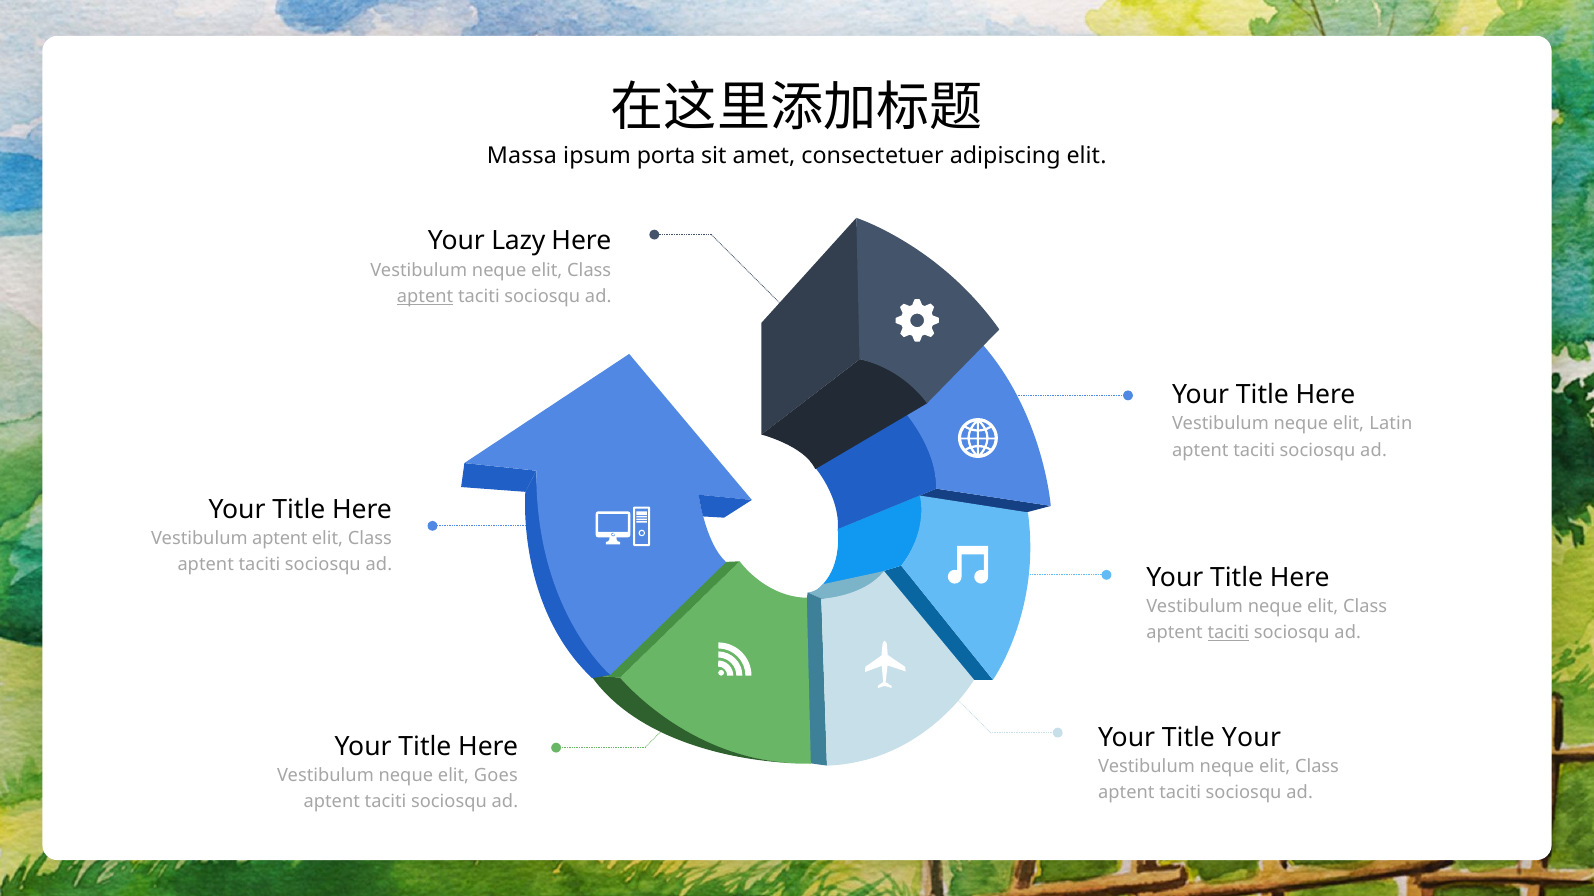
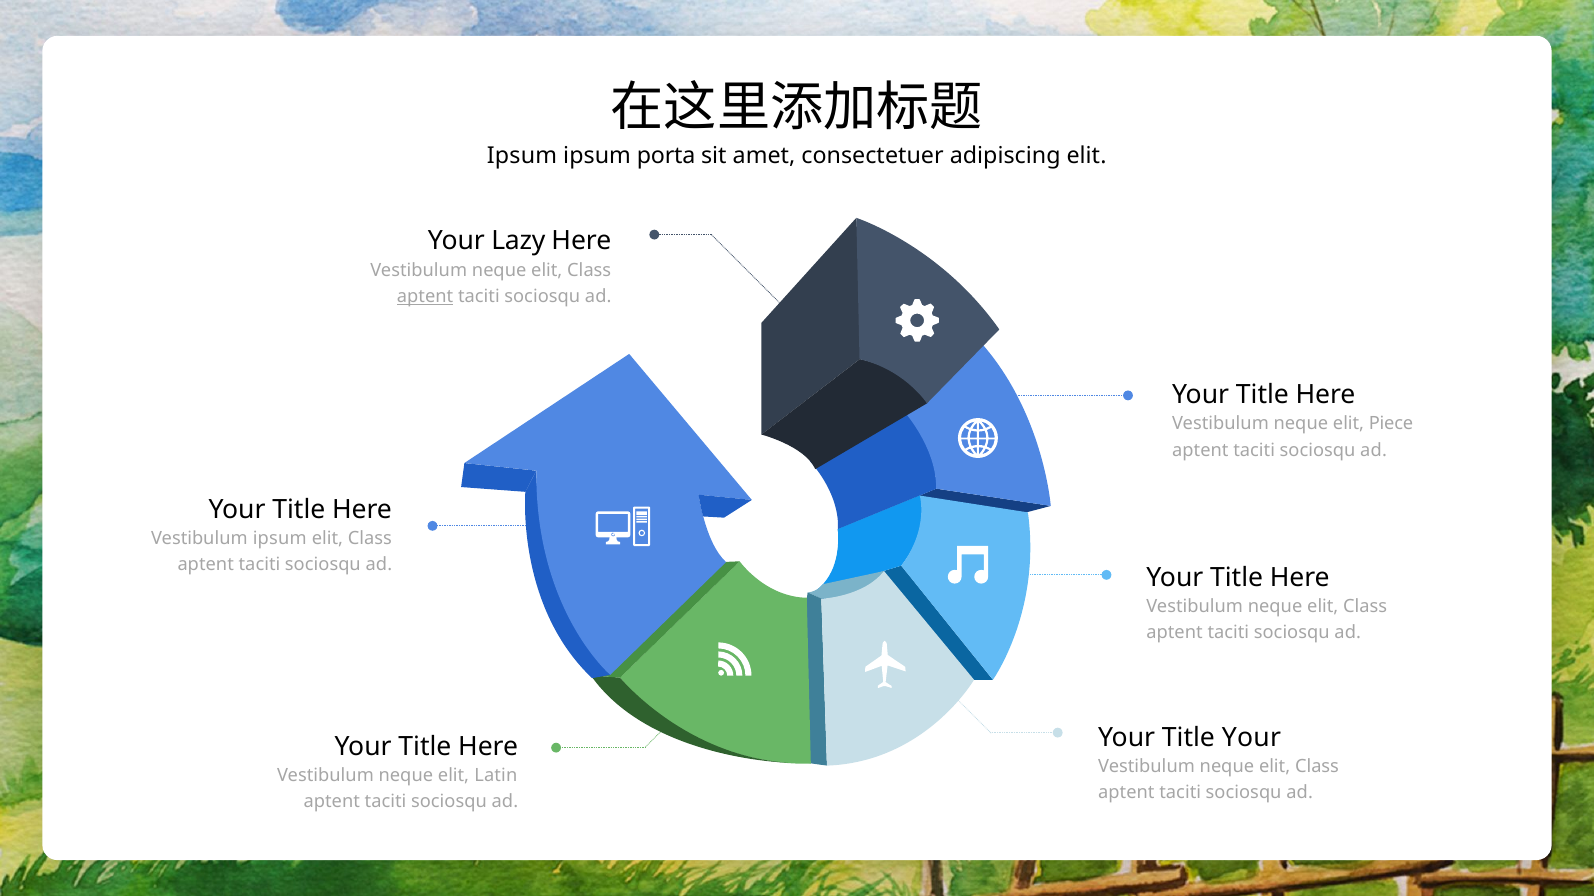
Massa at (522, 156): Massa -> Ipsum
Latin: Latin -> Piece
Vestibulum aptent: aptent -> ipsum
taciti at (1228, 633) underline: present -> none
Goes: Goes -> Latin
